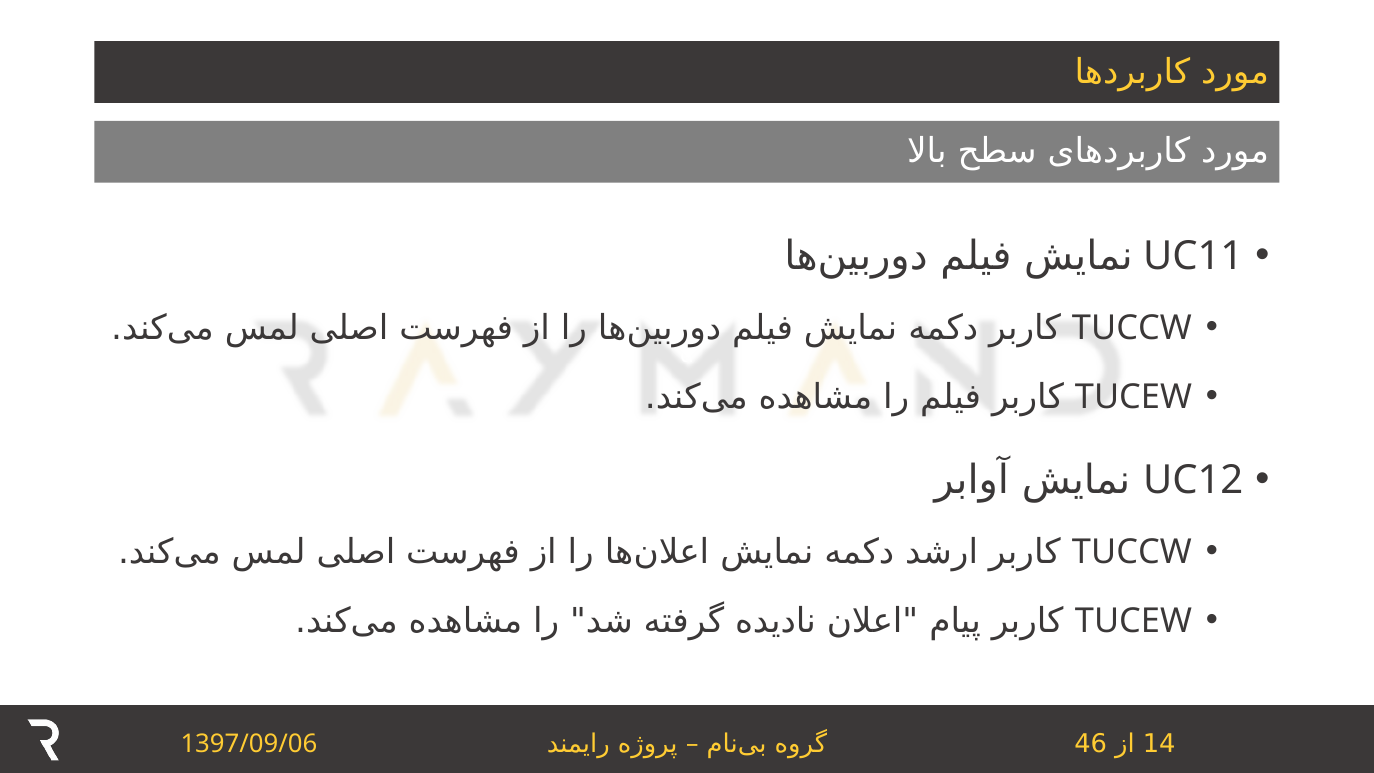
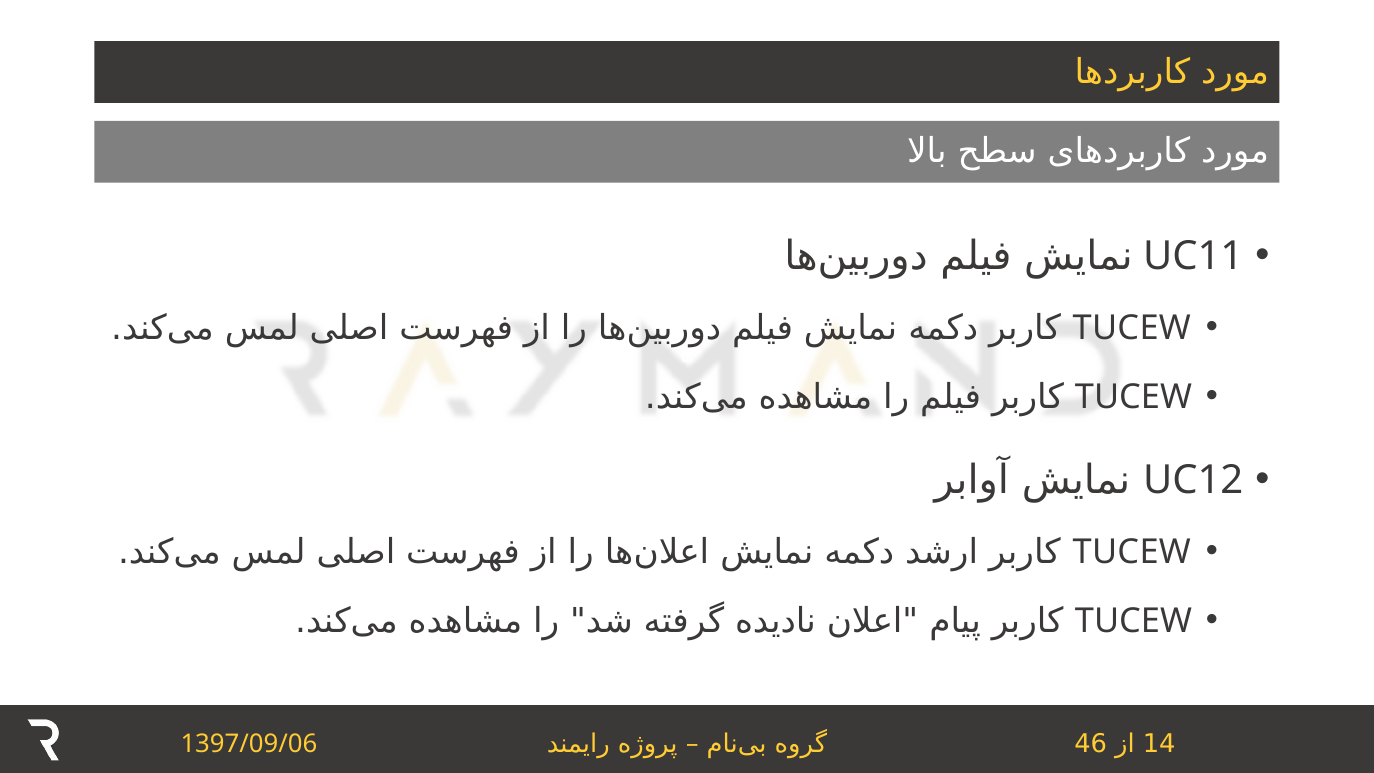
TUCCW at (1132, 328): TUCCW -> TUCEW
TUCCW at (1132, 552): TUCCW -> TUCEW
